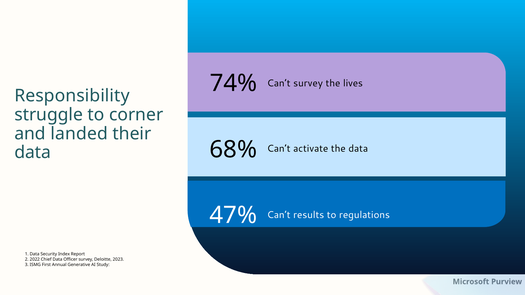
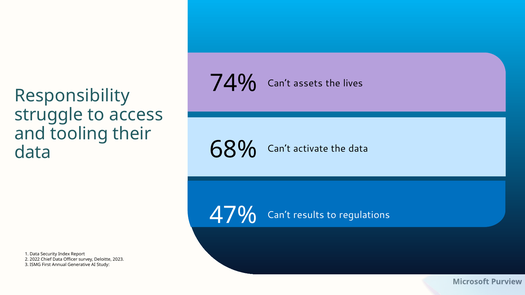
Can’t survey: survey -> assets
corner: corner -> access
landed: landed -> tooling
